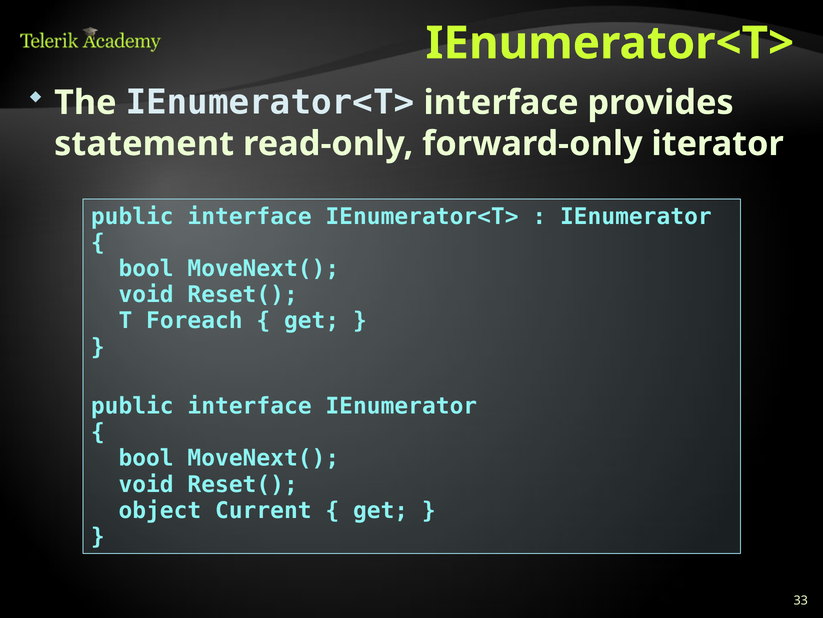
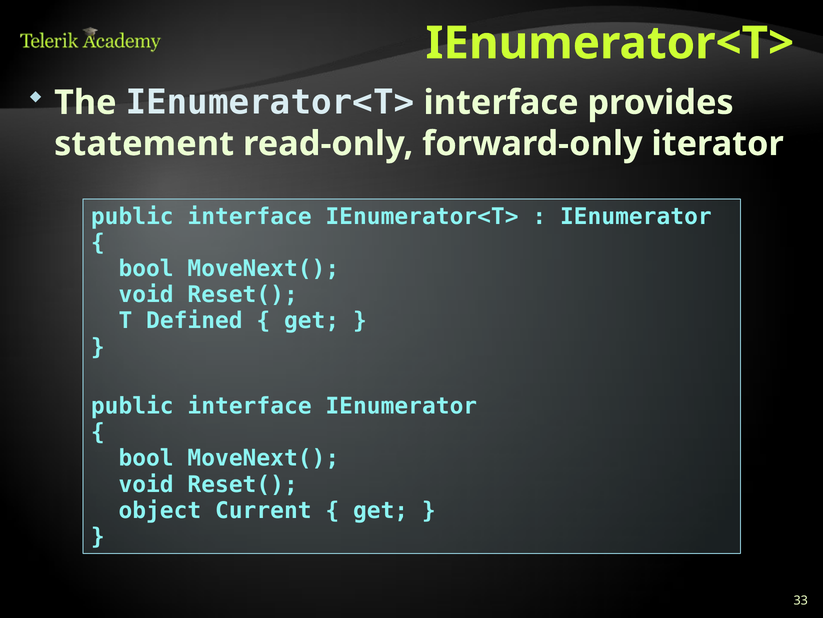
Foreach: Foreach -> Defined
